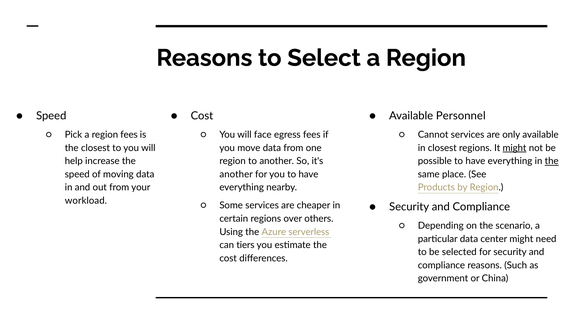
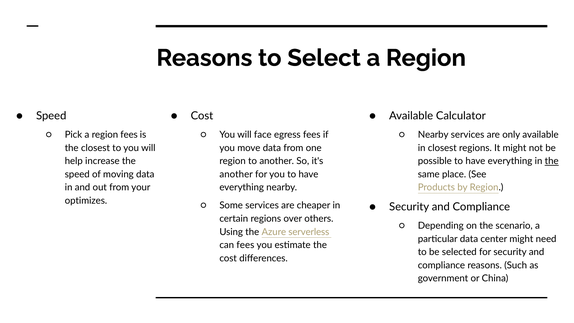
Personnel: Personnel -> Calculator
Cannot at (433, 135): Cannot -> Nearby
might at (514, 148) underline: present -> none
workload: workload -> optimizes
can tiers: tiers -> fees
